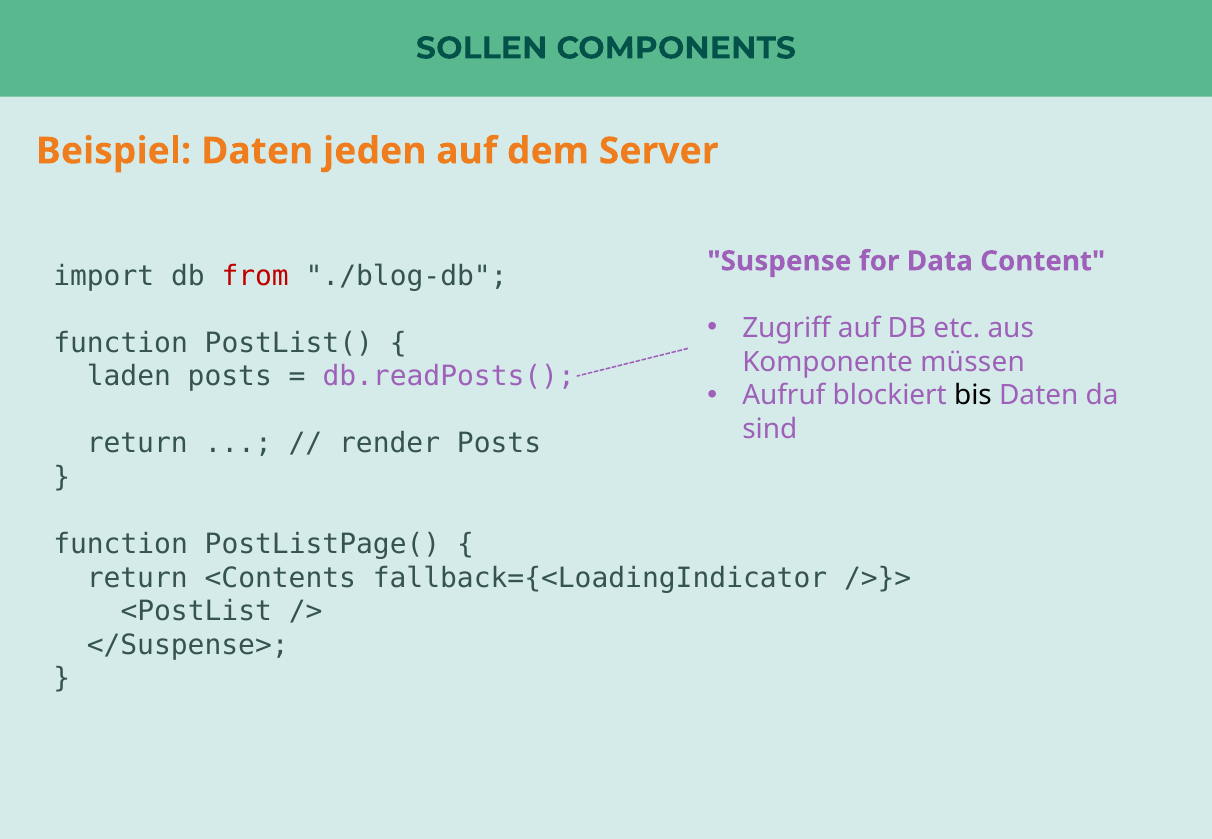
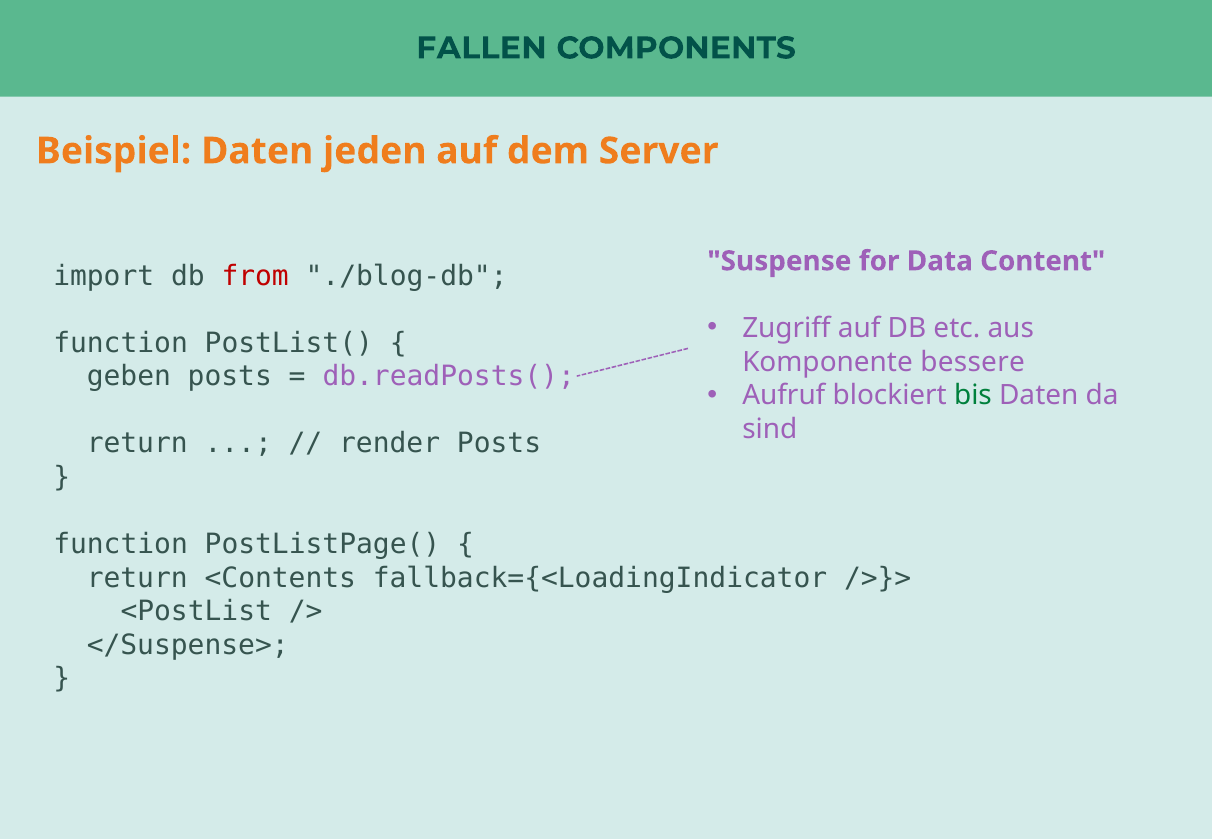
SOLLEN: SOLLEN -> FALLEN
müssen: müssen -> bessere
laden: laden -> geben
bis colour: black -> green
